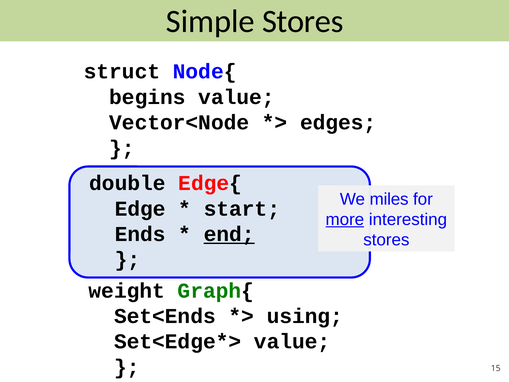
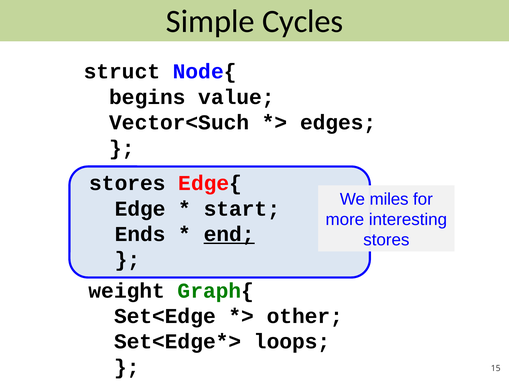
Simple Stores: Stores -> Cycles
Vector<Node: Vector<Node -> Vector<Such
double at (127, 183): double -> stores
more underline: present -> none
Set<Ends: Set<Ends -> Set<Edge
using: using -> other
value at (292, 341): value -> loops
